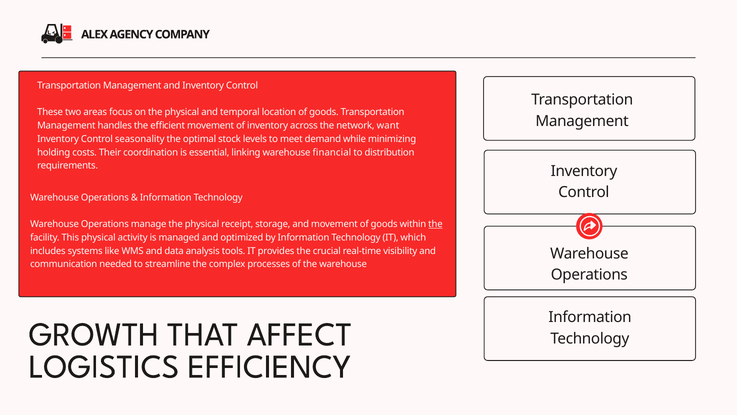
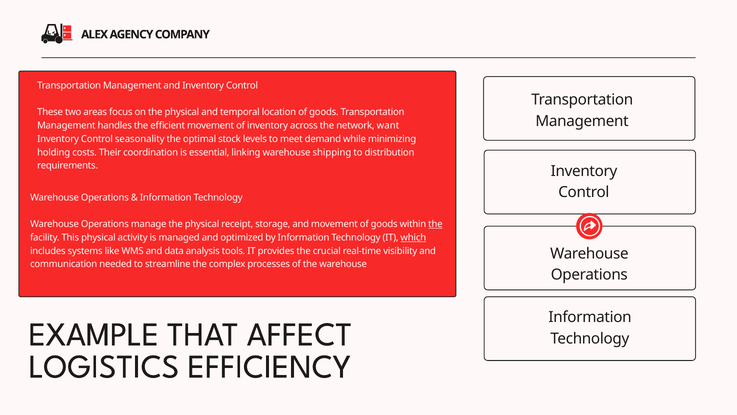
financial: financial -> shipping
which underline: none -> present
GROWTH: GROWTH -> EXAMPLE
